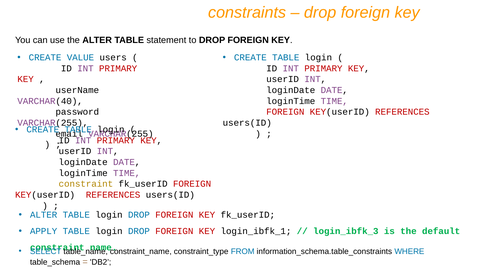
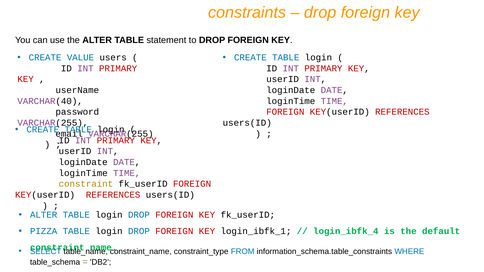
APPLY: APPLY -> PIZZA
login_ibfk_3: login_ibfk_3 -> login_ibfk_4
